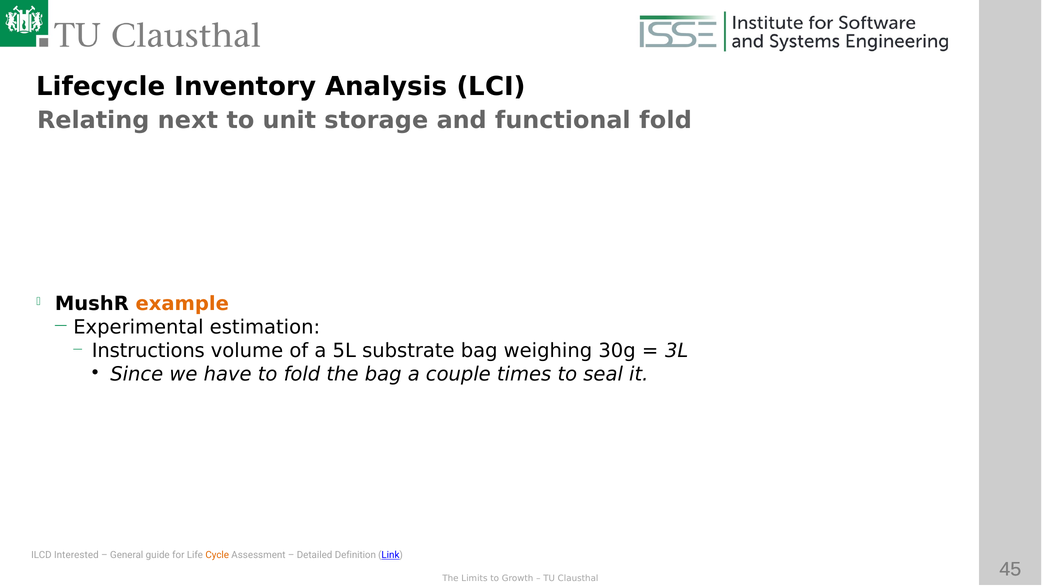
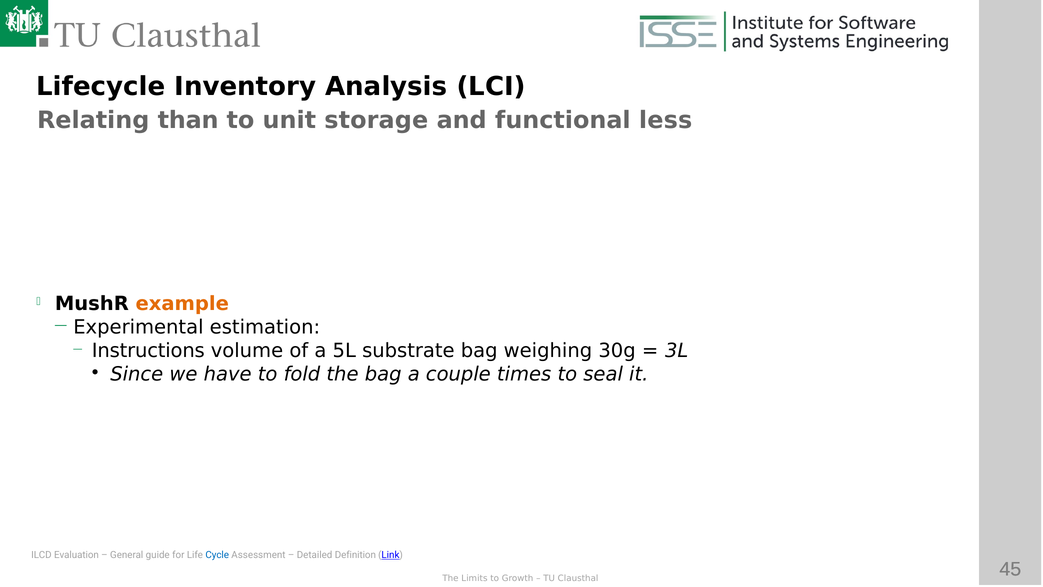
next: next -> than
functional fold: fold -> less
Interested: Interested -> Evaluation
Cycle colour: orange -> blue
